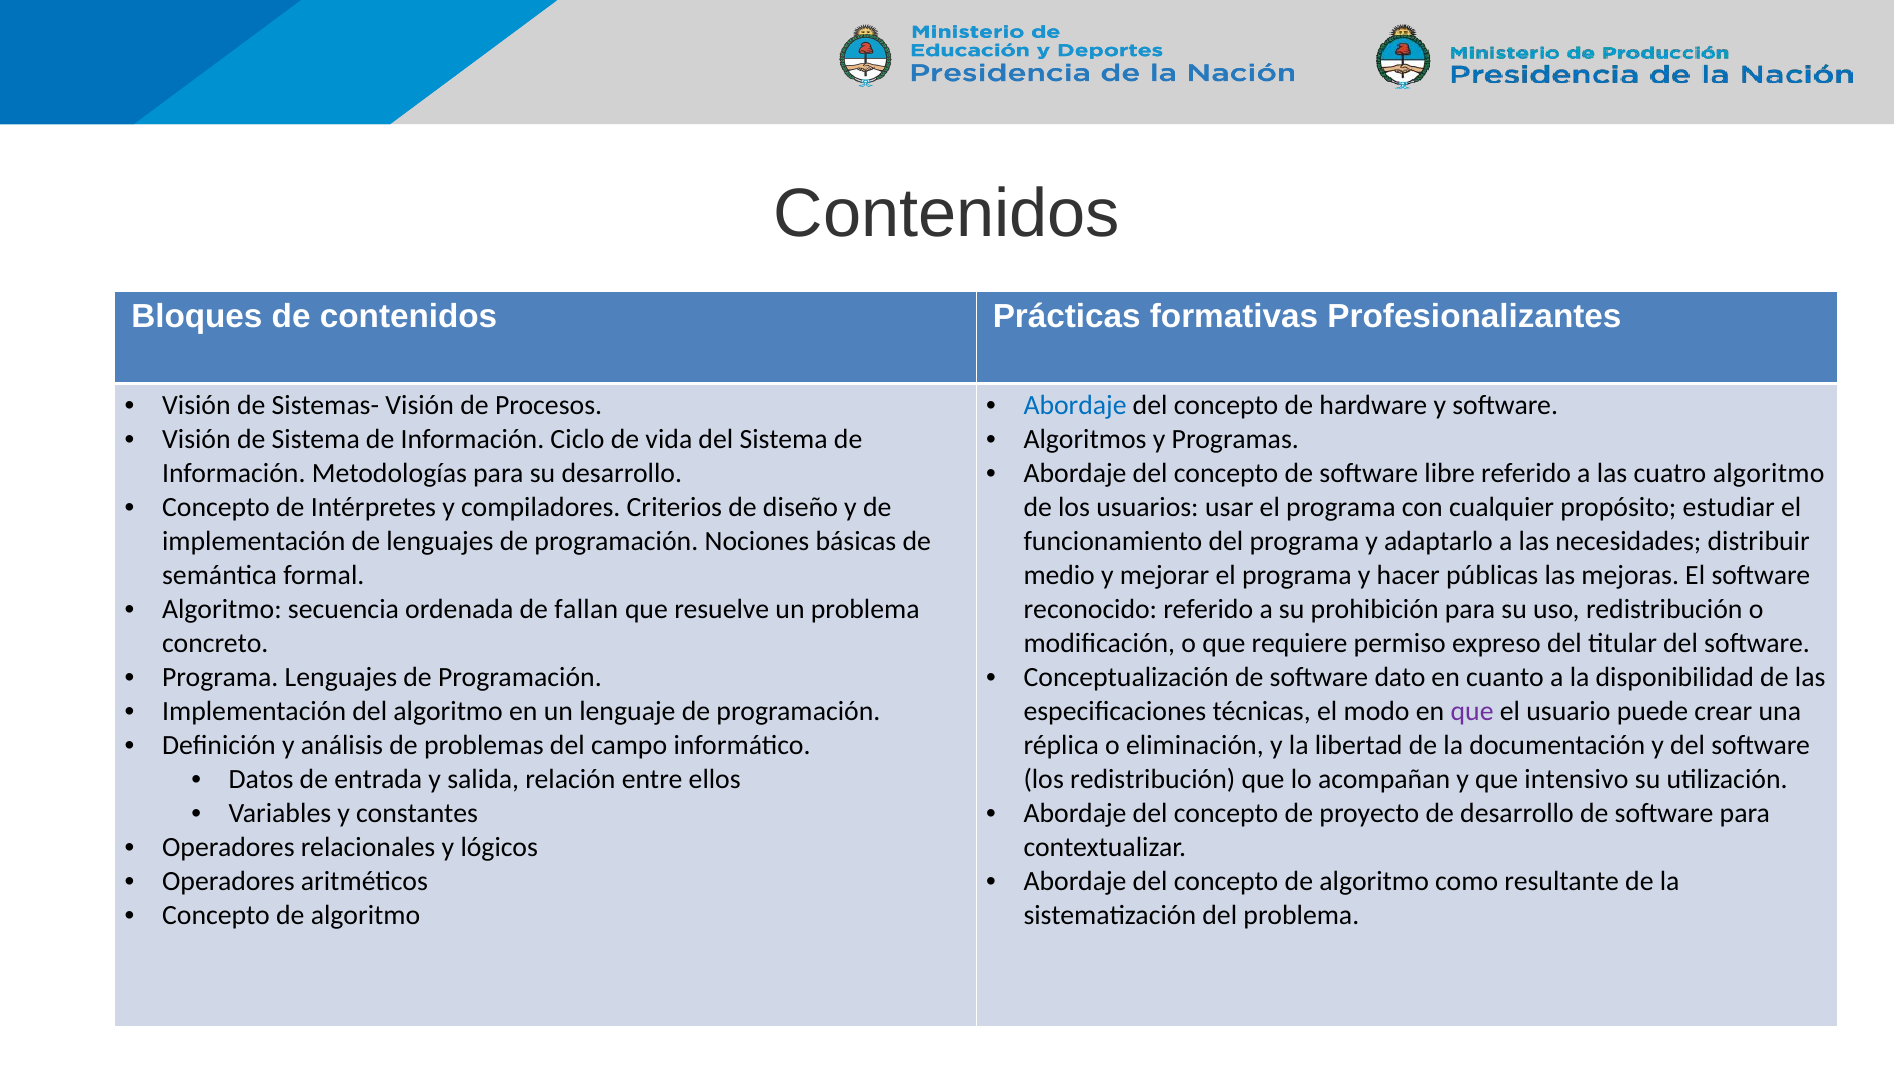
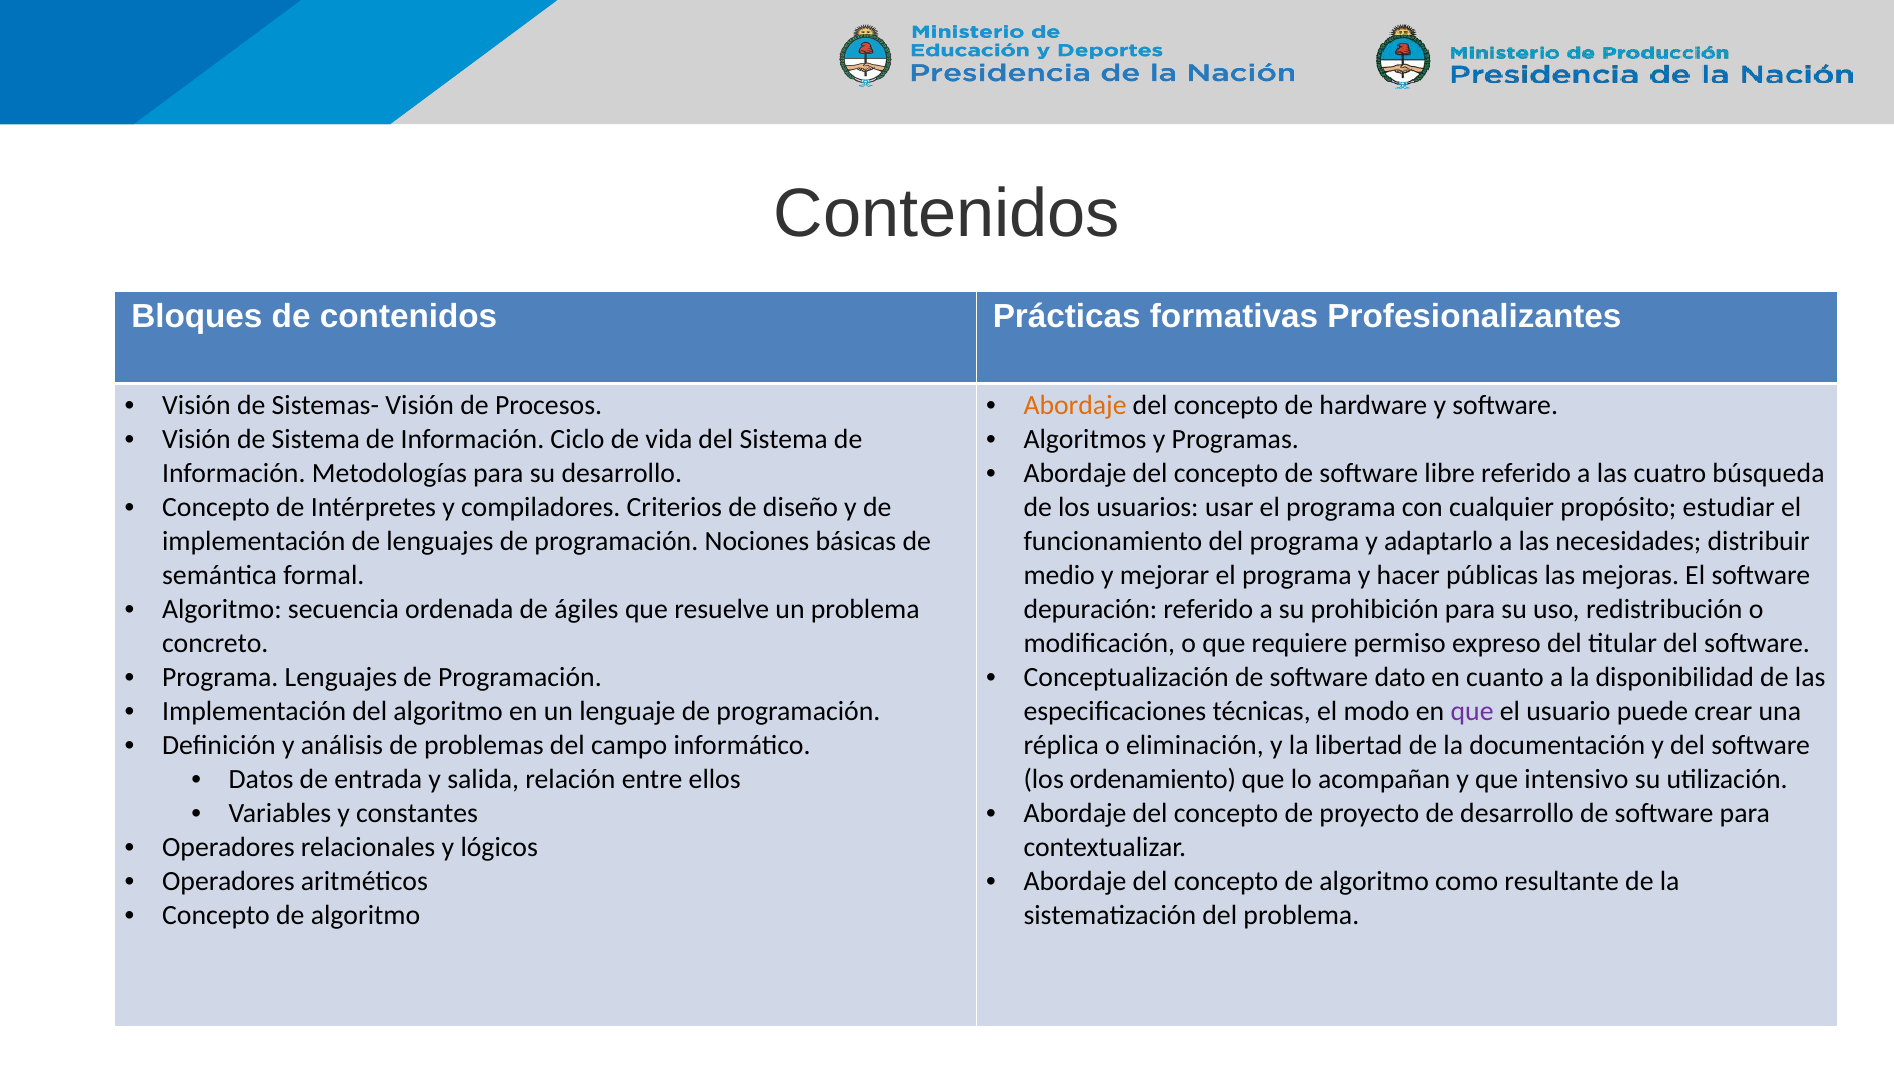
Abordaje at (1075, 405) colour: blue -> orange
cuatro algoritmo: algoritmo -> búsqueda
fallan: fallan -> ágiles
reconocido: reconocido -> depuración
los redistribución: redistribución -> ordenamiento
